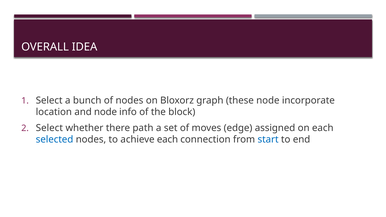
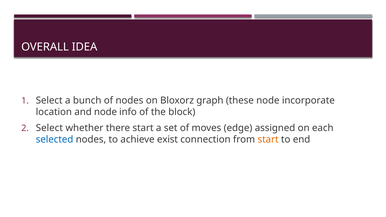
there path: path -> start
achieve each: each -> exist
start at (268, 140) colour: blue -> orange
